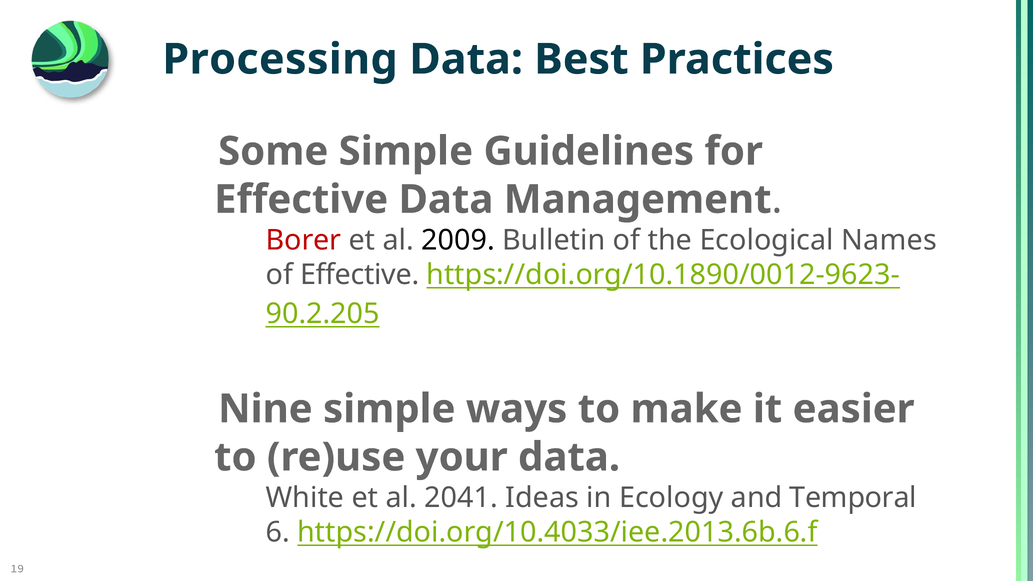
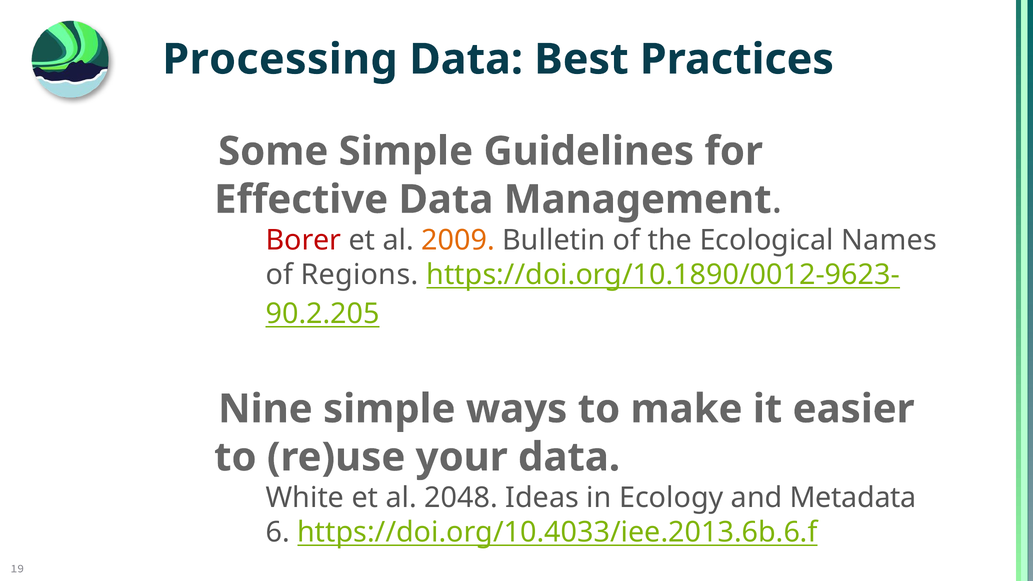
2009 colour: black -> orange
of Effective: Effective -> Regions
2041: 2041 -> 2048
Temporal: Temporal -> Metadata
